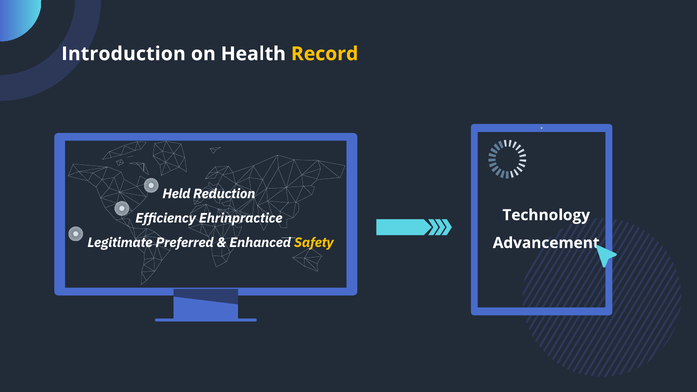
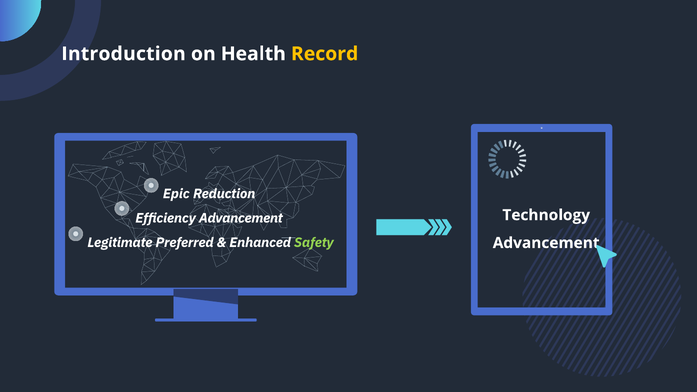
Held: Held -> Epic
Efficiency Ehrinpractice: Ehrinpractice -> Advancement
Safety colour: yellow -> light green
